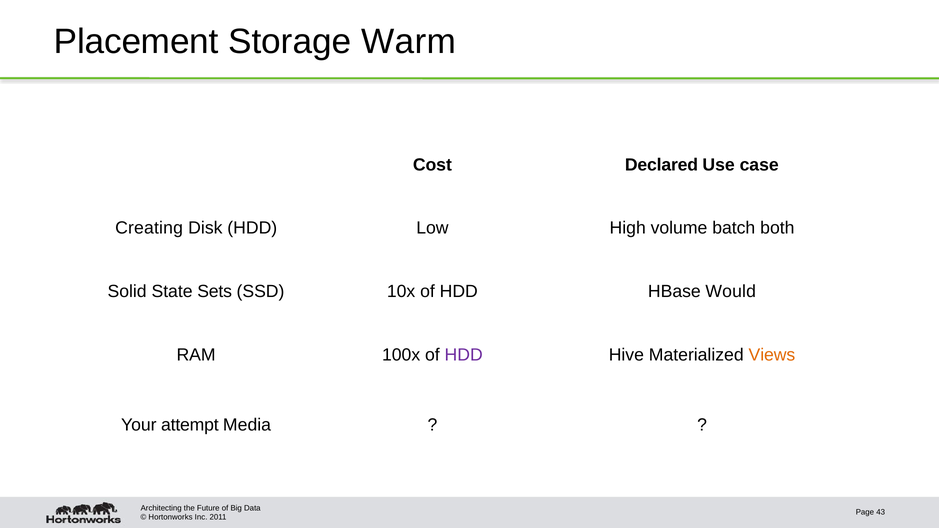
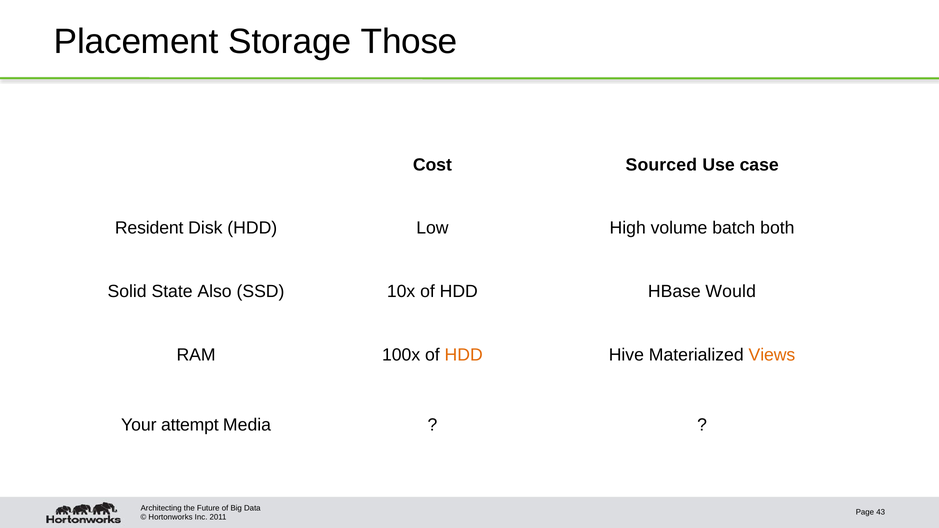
Warm: Warm -> Those
Declared: Declared -> Sourced
Creating: Creating -> Resident
Sets: Sets -> Also
HDD at (464, 355) colour: purple -> orange
